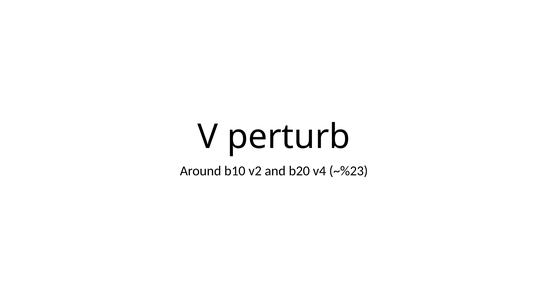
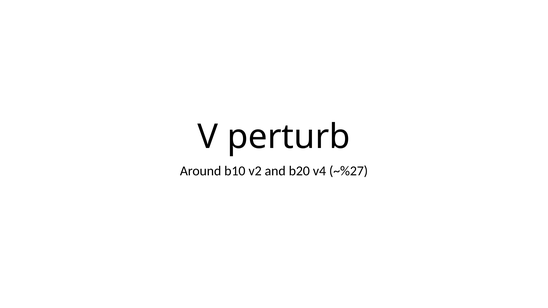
~%23: ~%23 -> ~%27
